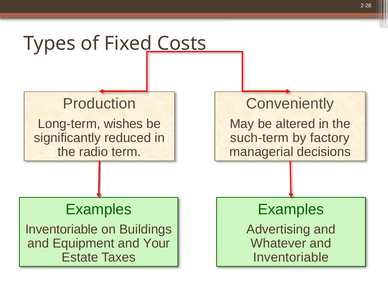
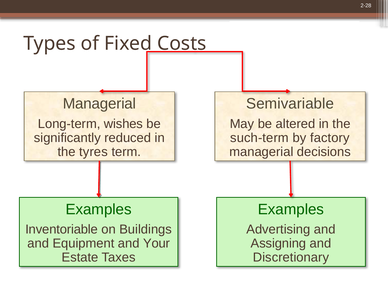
Production at (99, 104): Production -> Managerial
Conveniently: Conveniently -> Semivariable
radio: radio -> tyres
Whatever: Whatever -> Assigning
Inventoriable at (291, 257): Inventoriable -> Discretionary
